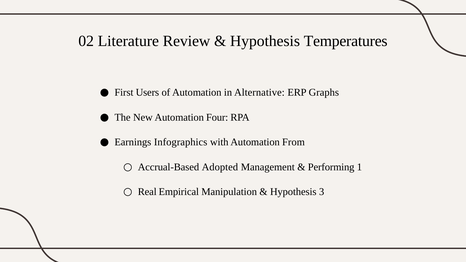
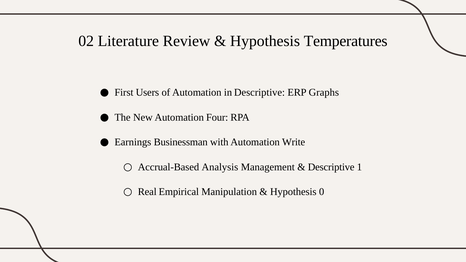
in Alternative: Alternative -> Descriptive
Infographics: Infographics -> Businessman
From: From -> Write
Adopted: Adopted -> Analysis
Performing at (331, 167): Performing -> Descriptive
3: 3 -> 0
